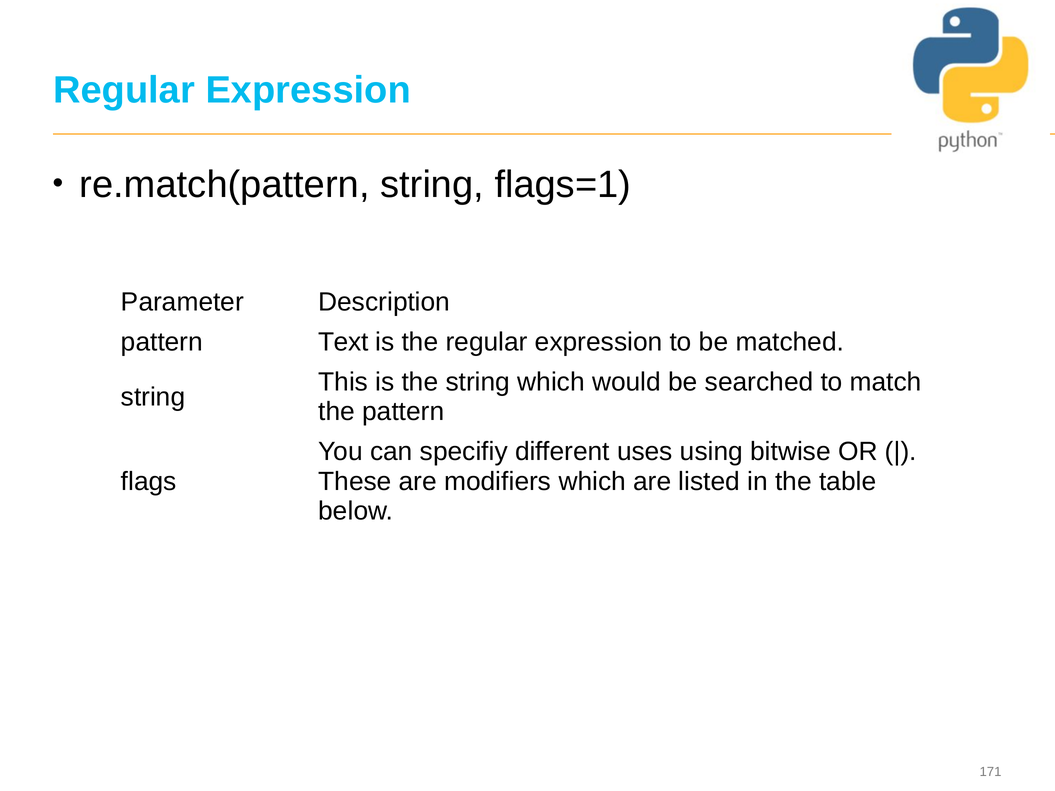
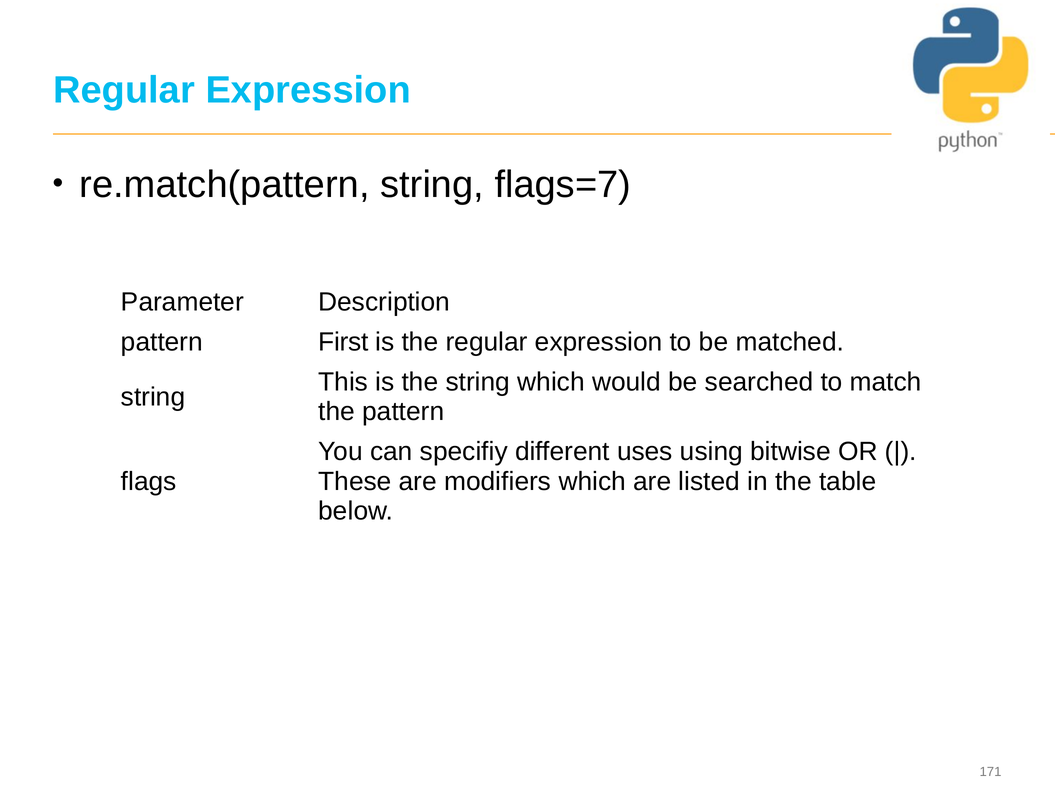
flags=1: flags=1 -> flags=7
Text: Text -> First
